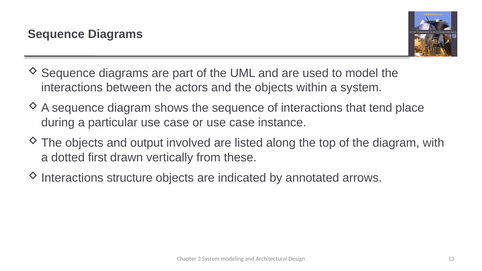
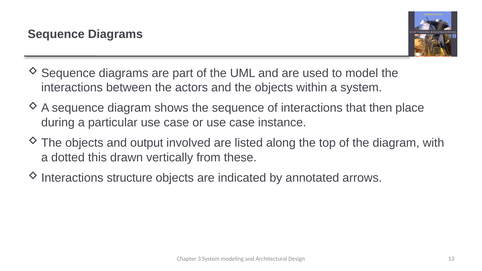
tend: tend -> then
first: first -> this
